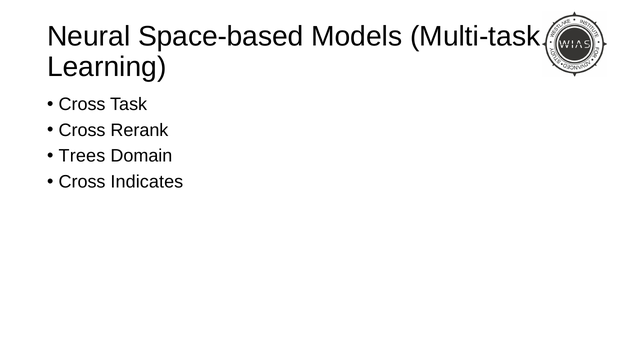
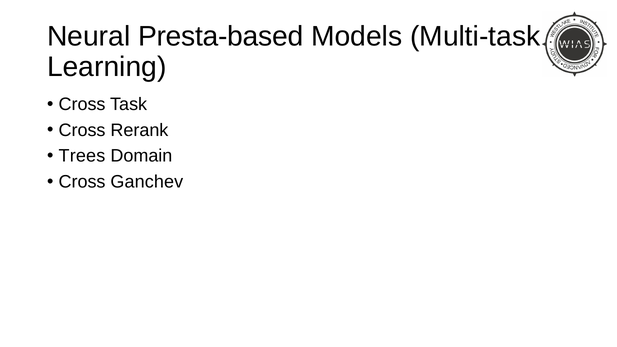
Space-based: Space-based -> Presta-based
Indicates: Indicates -> Ganchev
